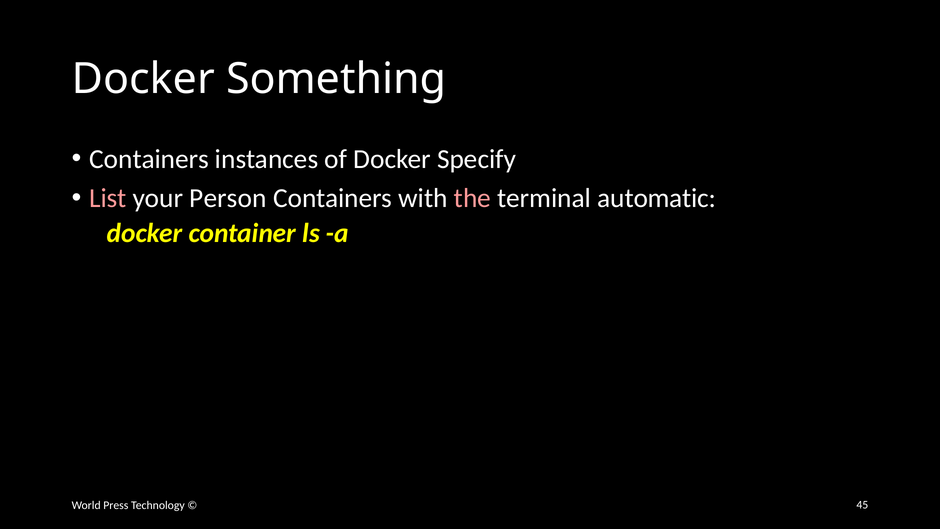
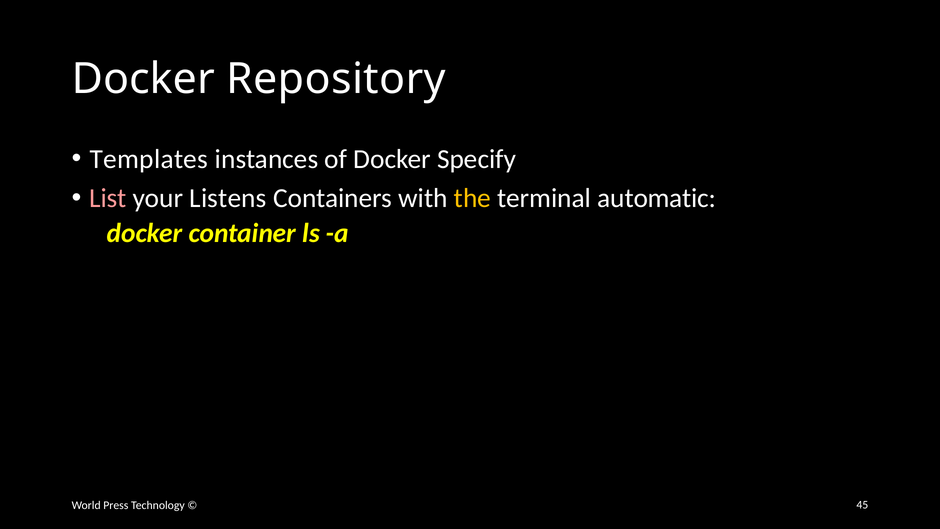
Something: Something -> Repository
Containers at (149, 159): Containers -> Templates
Person: Person -> Listens
the colour: pink -> yellow
